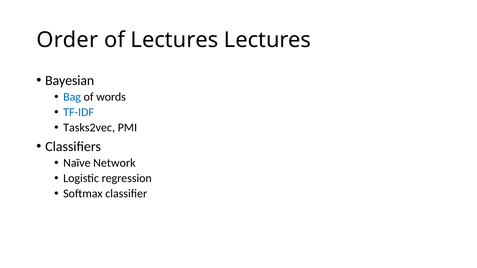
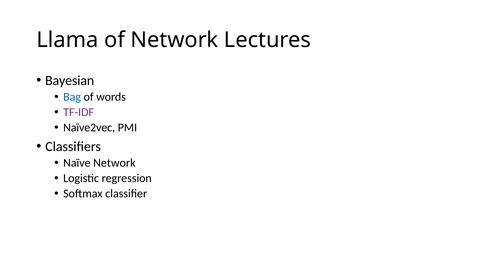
Order: Order -> Llama
of Lectures: Lectures -> Network
TF-IDF colour: blue -> purple
Tasks2vec: Tasks2vec -> Naïve2vec
